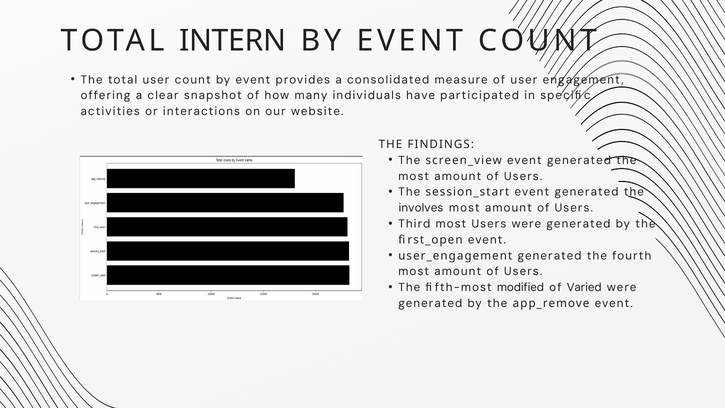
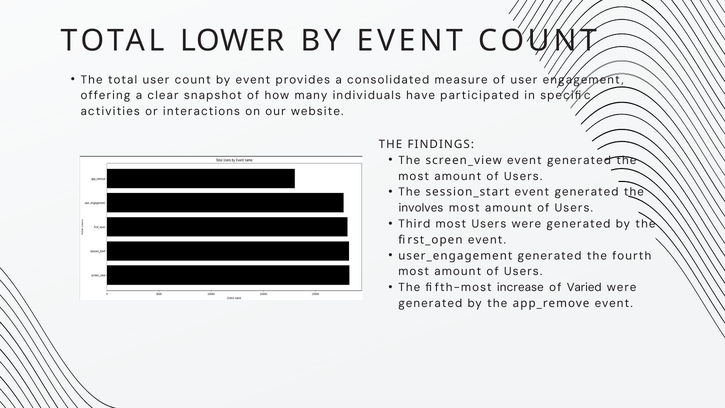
INTERN: INTERN -> LOWER
modified: modified -> increase
